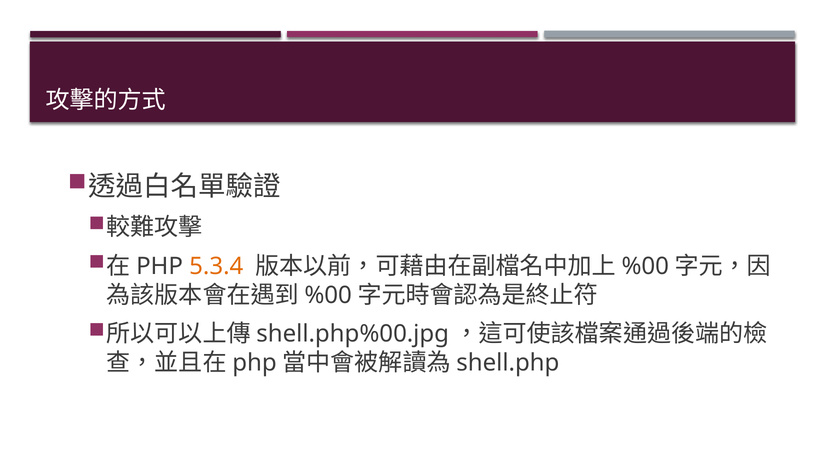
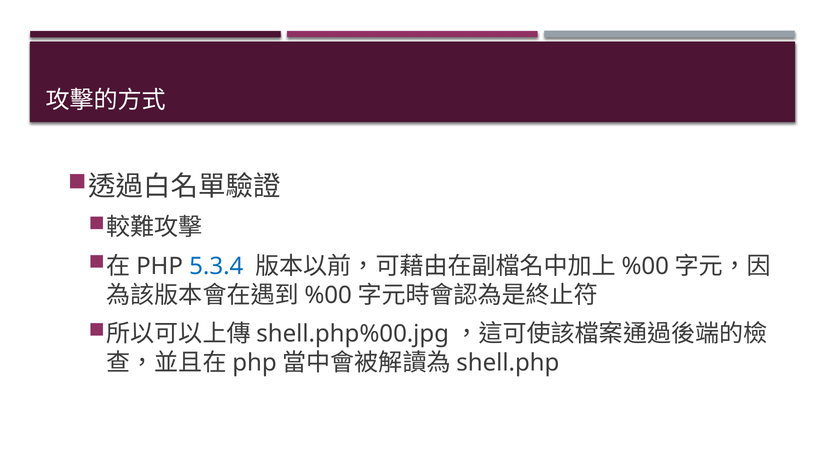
5.3.4 colour: orange -> blue
